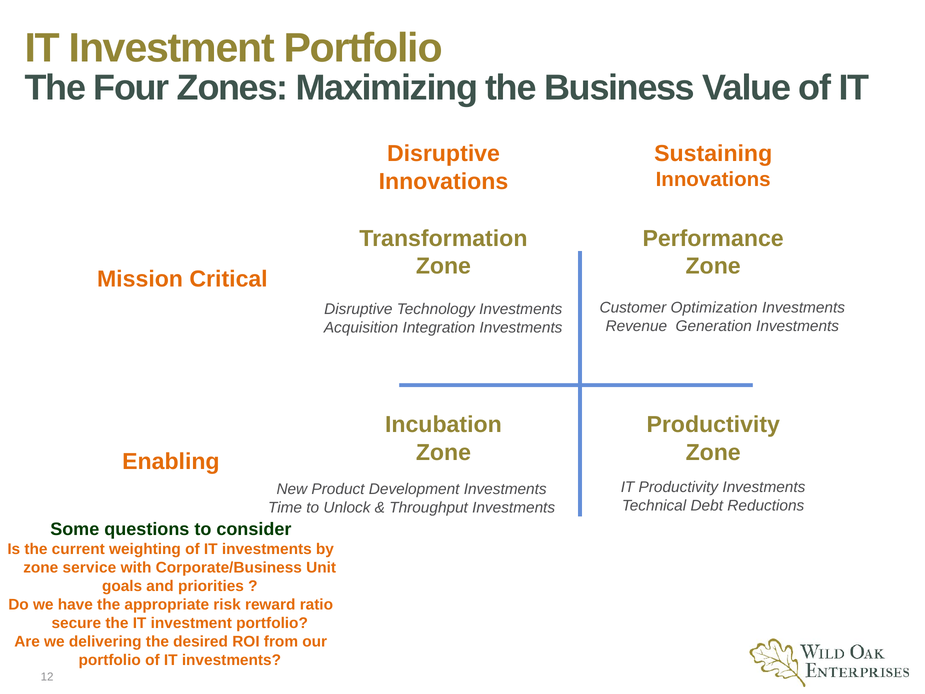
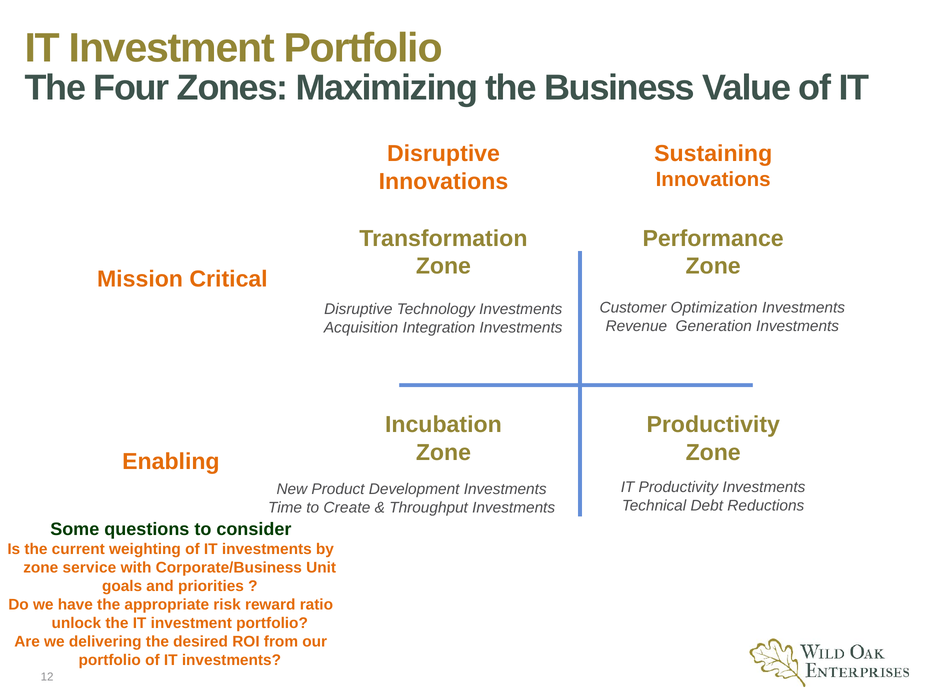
Unlock: Unlock -> Create
secure: secure -> unlock
